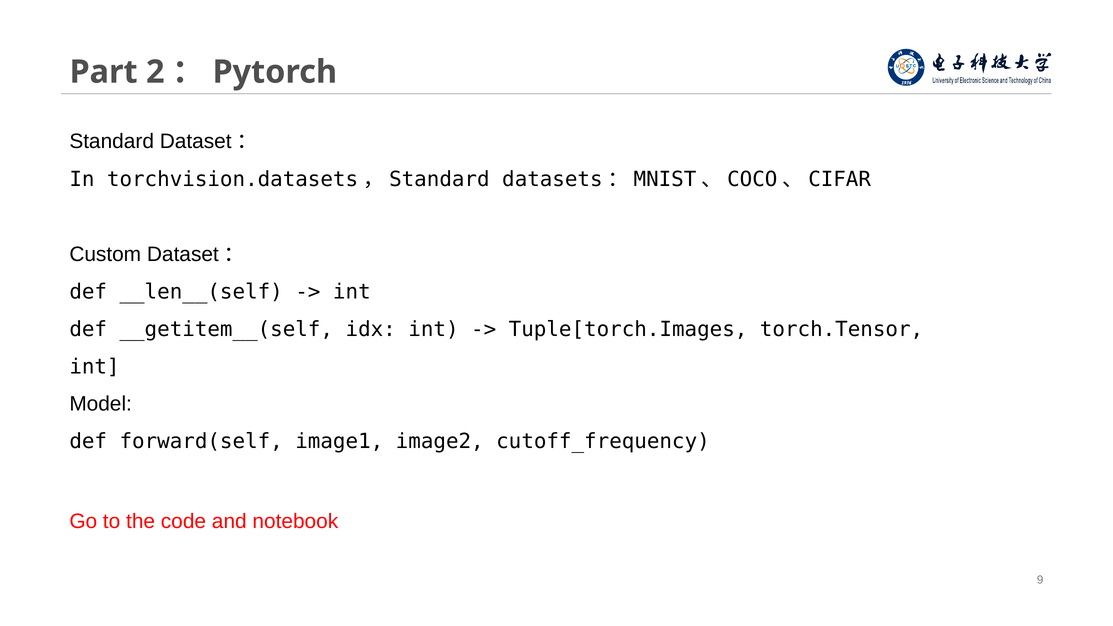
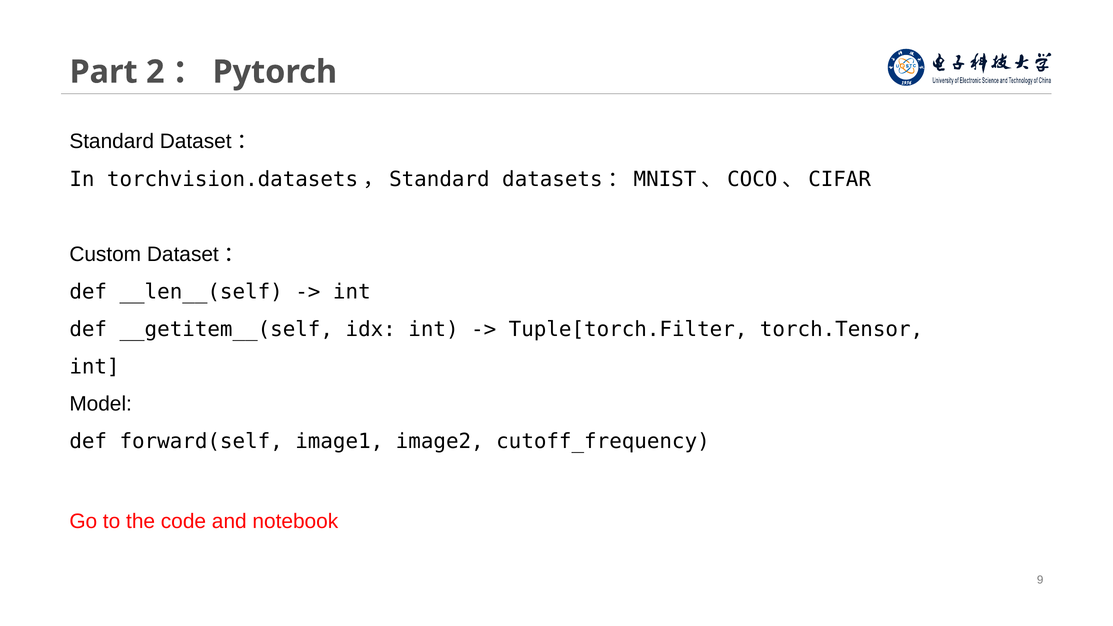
Tuple[torch.Images: Tuple[torch.Images -> Tuple[torch.Filter
